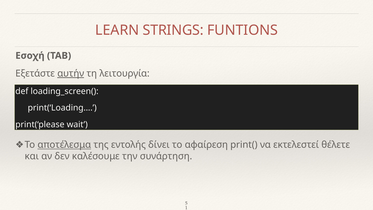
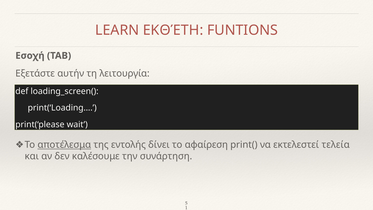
STRINGS: STRINGS -> ΕΚΘΈΤΗ
αυτήν underline: present -> none
θέλετε: θέλετε -> τελεία
